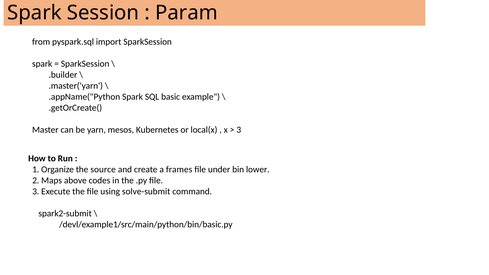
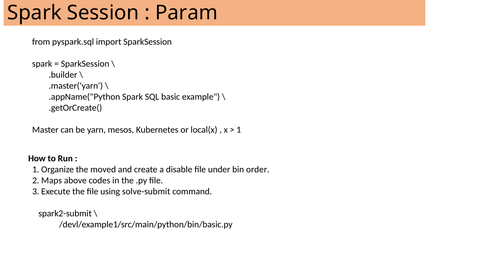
3 at (239, 130): 3 -> 1
source: source -> moved
frames: frames -> disable
lower: lower -> order
